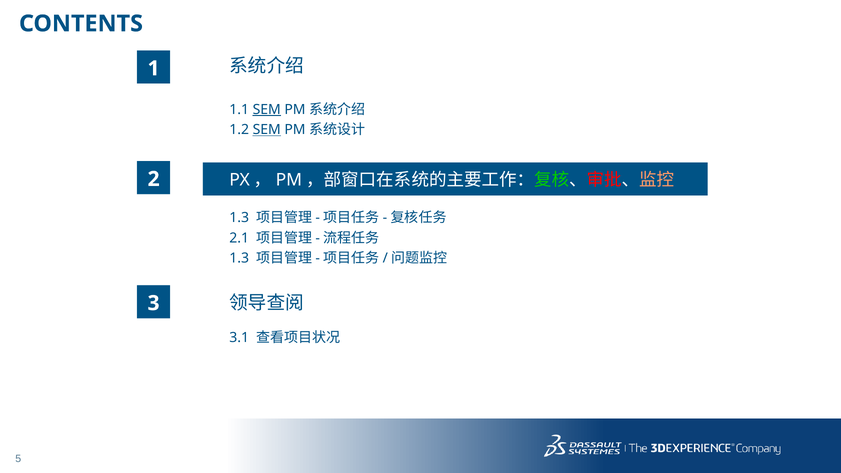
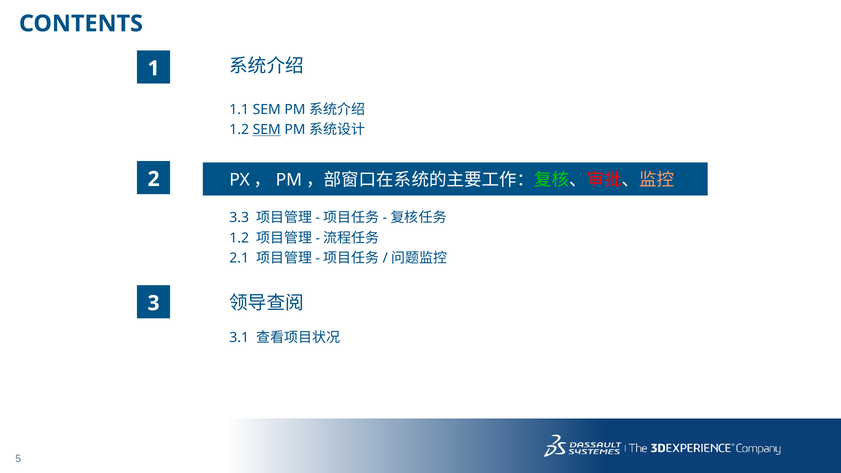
SEM at (267, 110) underline: present -> none
1.3 at (239, 218): 1.3 -> 3.3
2.1 at (239, 238): 2.1 -> 1.2
1.3 at (239, 258): 1.3 -> 2.1
